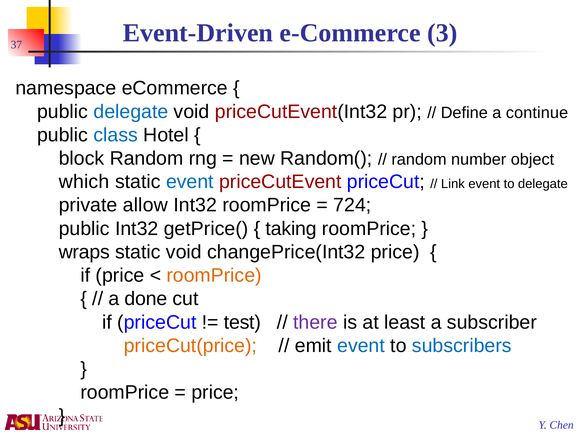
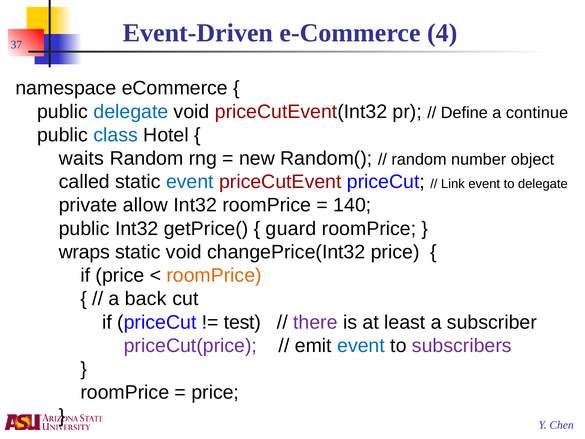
3: 3 -> 4
block: block -> waits
which: which -> called
724: 724 -> 140
taking: taking -> guard
done: done -> back
priceCut(price colour: orange -> purple
subscribers colour: blue -> purple
